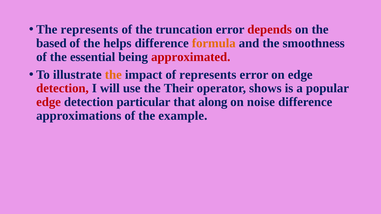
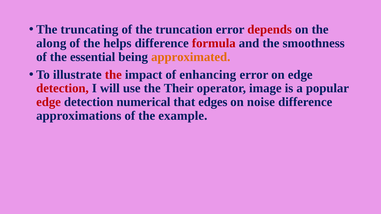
The represents: represents -> truncating
based: based -> along
formula colour: orange -> red
approximated colour: red -> orange
the at (113, 75) colour: orange -> red
of represents: represents -> enhancing
shows: shows -> image
particular: particular -> numerical
along: along -> edges
